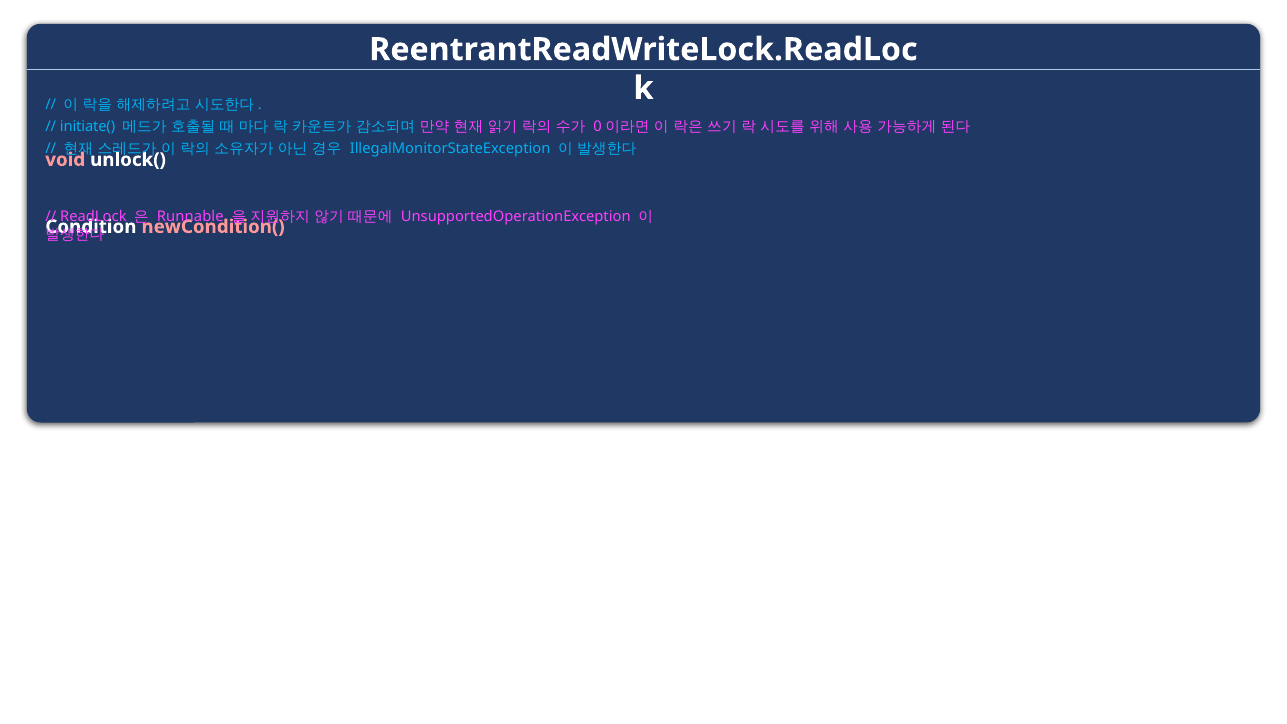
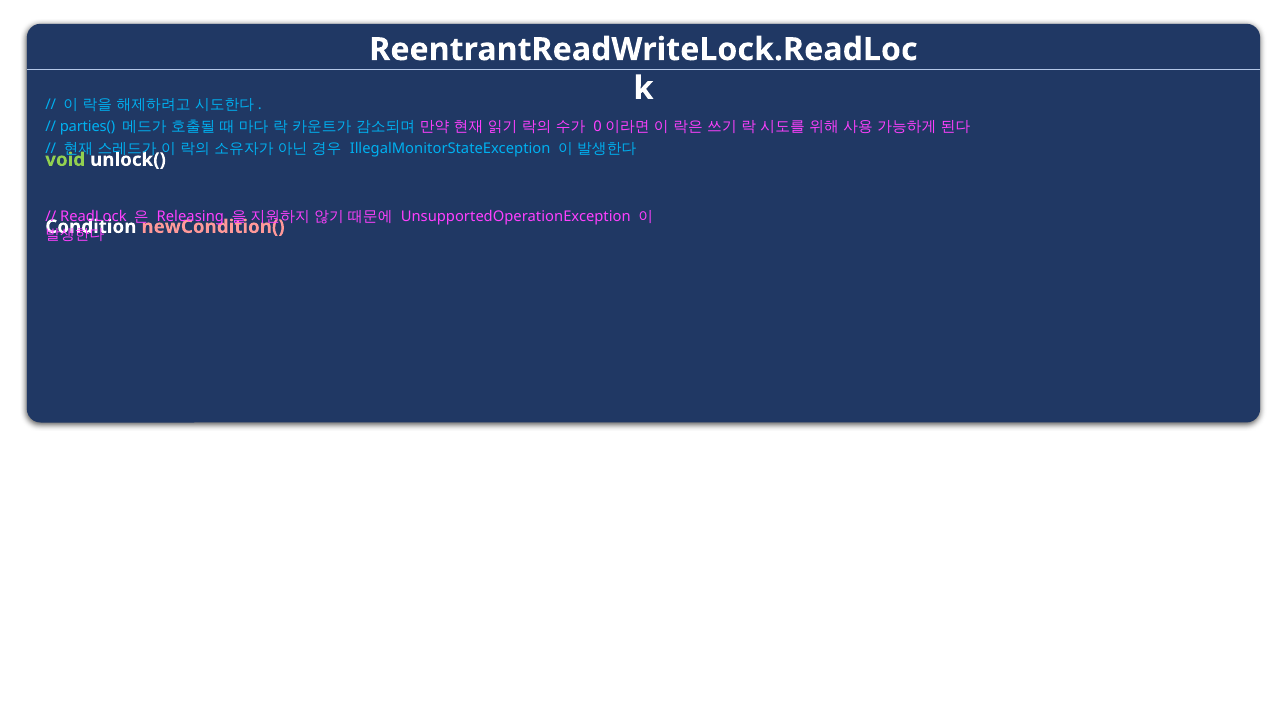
initiate(: initiate( -> parties(
void colour: pink -> light green
Runnable: Runnable -> Releasing
